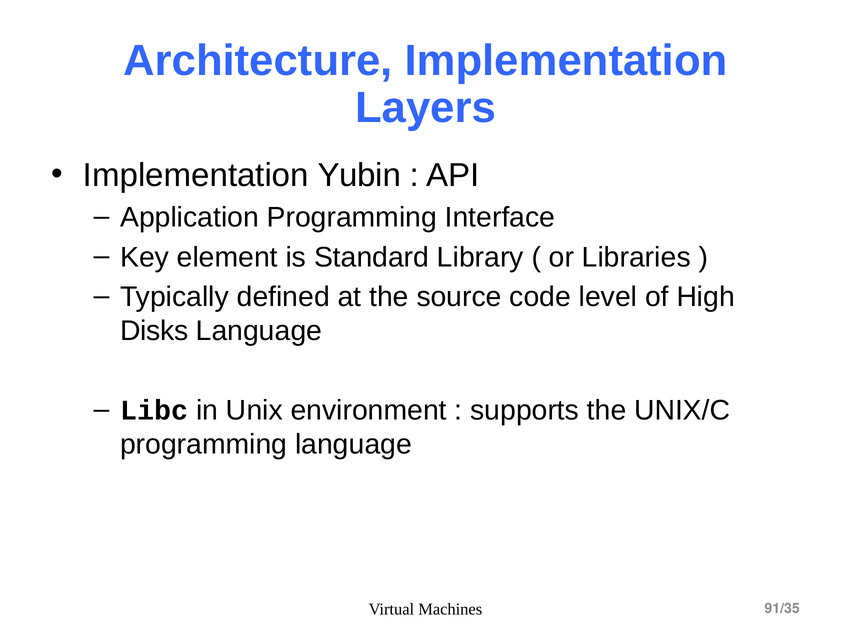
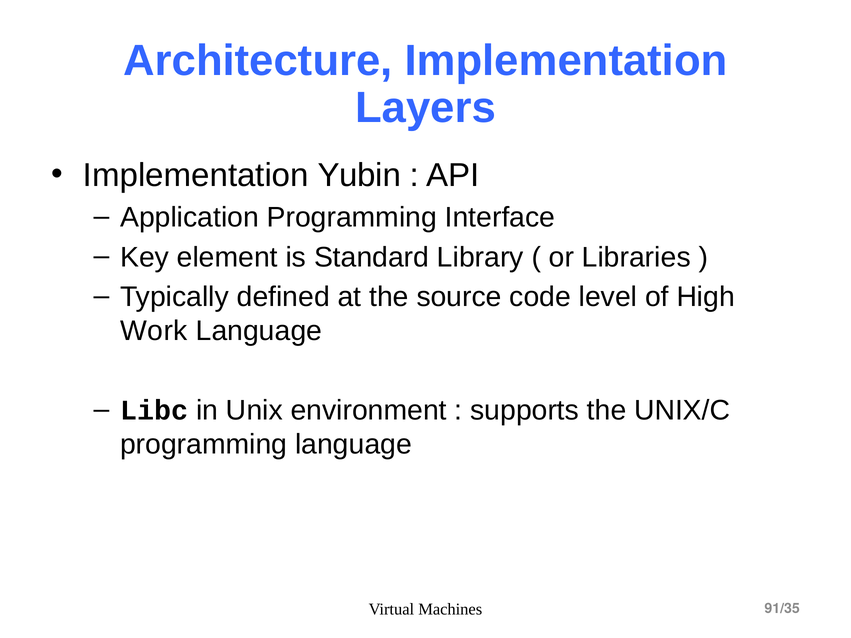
Disks: Disks -> Work
